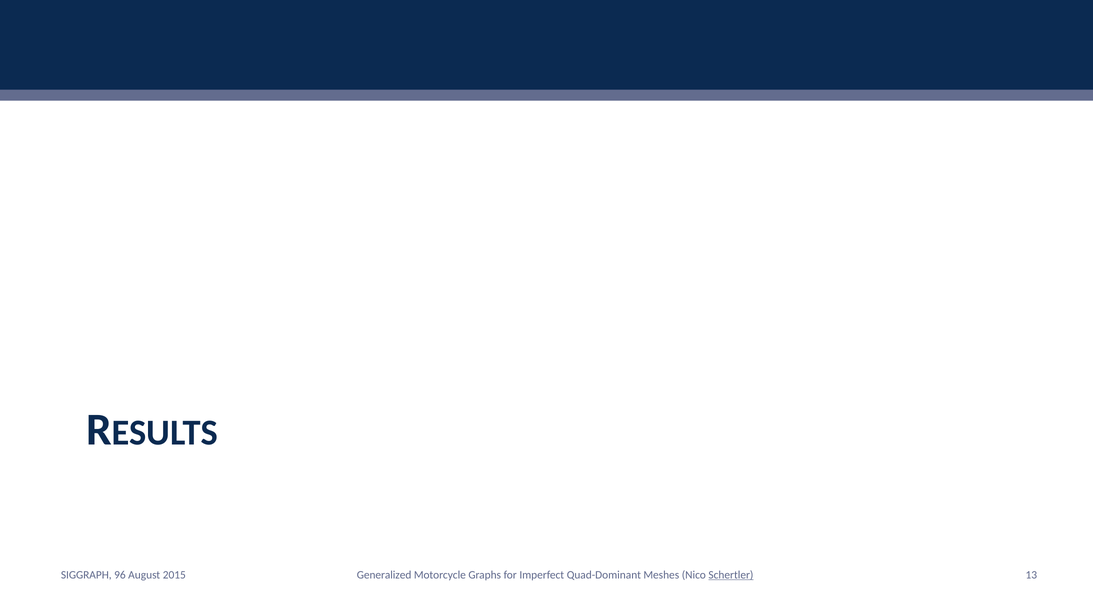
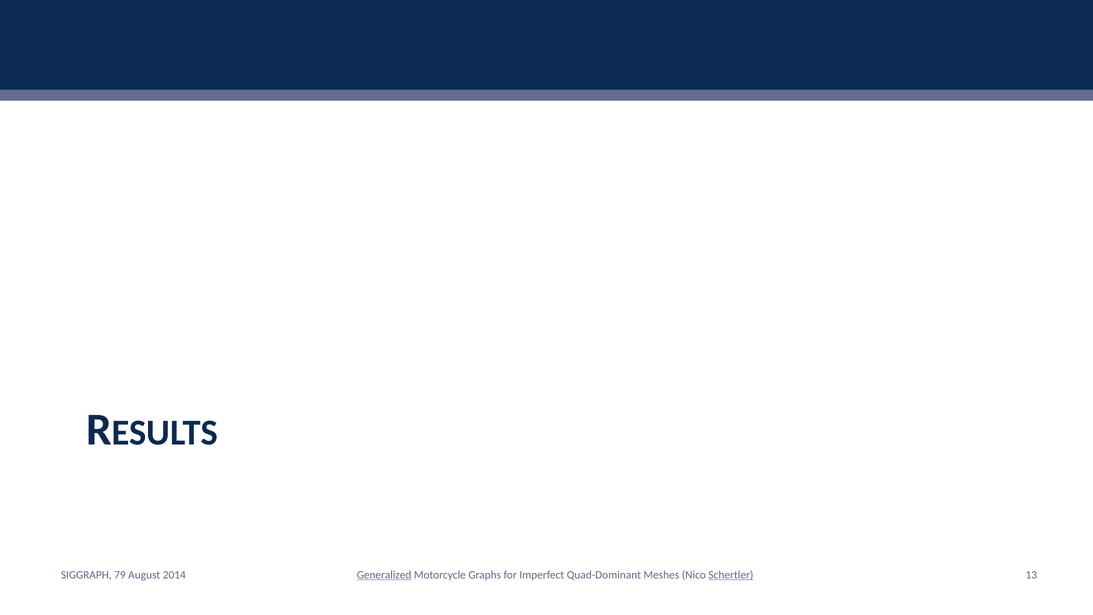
96: 96 -> 79
2015: 2015 -> 2014
Generalized underline: none -> present
